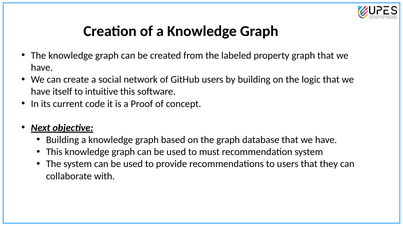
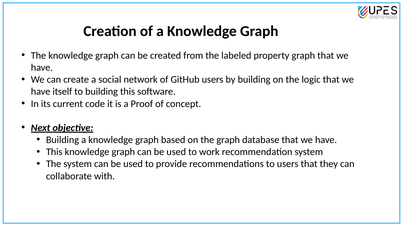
to intuitive: intuitive -> building
must: must -> work
